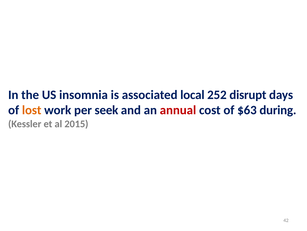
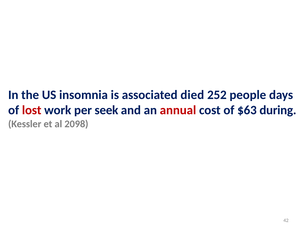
local: local -> died
disrupt: disrupt -> people
lost colour: orange -> red
2015: 2015 -> 2098
